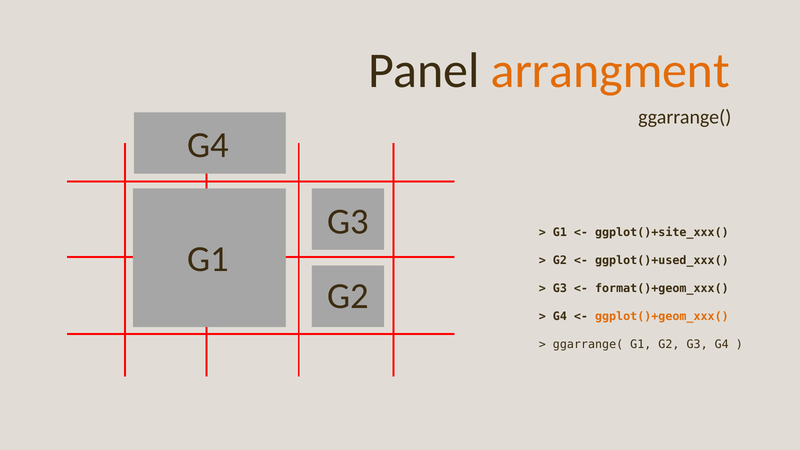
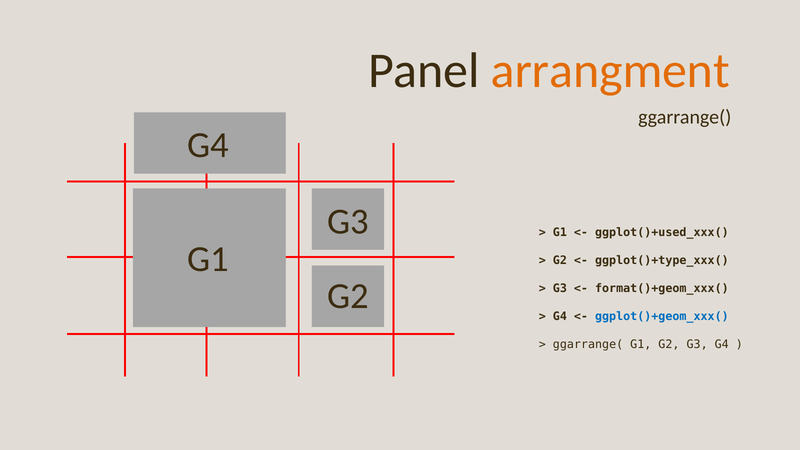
ggplot()+site_xxx(: ggplot()+site_xxx( -> ggplot()+used_xxx(
ggplot()+used_xxx(: ggplot()+used_xxx( -> ggplot()+type_xxx(
ggplot()+geom_xxx( colour: orange -> blue
